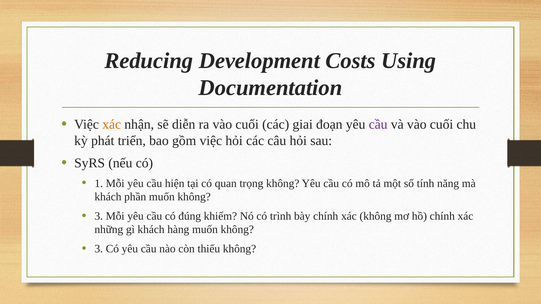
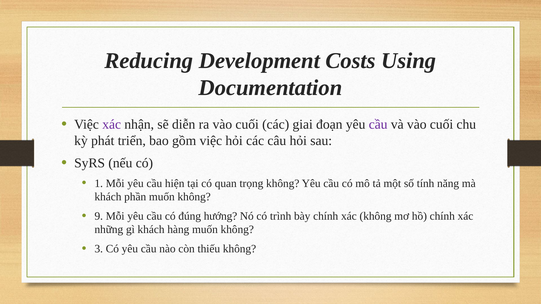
xác at (112, 125) colour: orange -> purple
3 at (99, 216): 3 -> 9
khiếm: khiếm -> hướng
